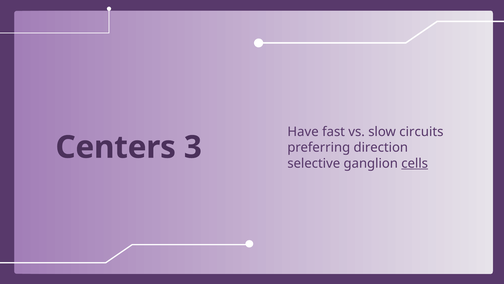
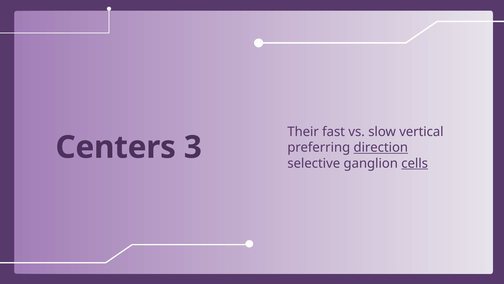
Have: Have -> Their
circuits: circuits -> vertical
direction underline: none -> present
